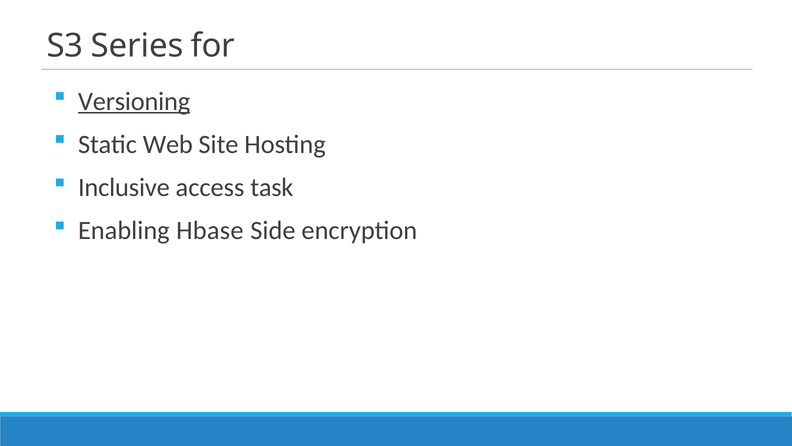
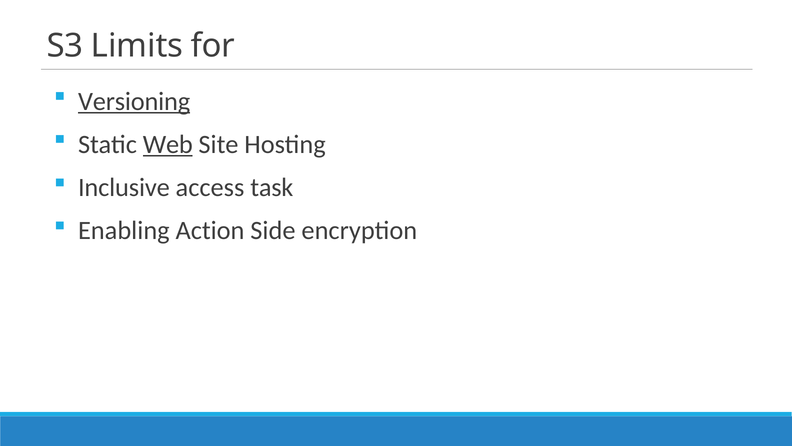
Series: Series -> Limits
Web underline: none -> present
Hbase: Hbase -> Action
